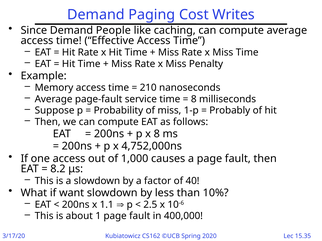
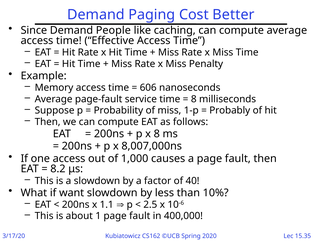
Writes: Writes -> Better
210: 210 -> 606
4,752,000ns: 4,752,000ns -> 8,007,000ns
